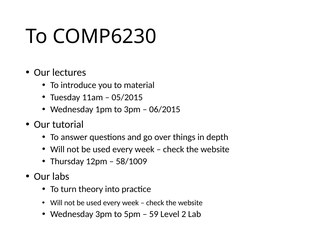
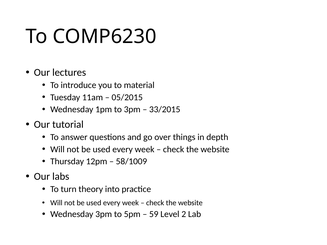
06/2015: 06/2015 -> 33/2015
